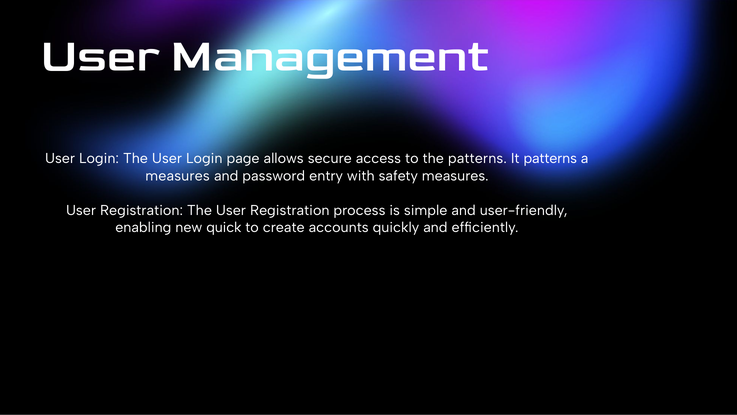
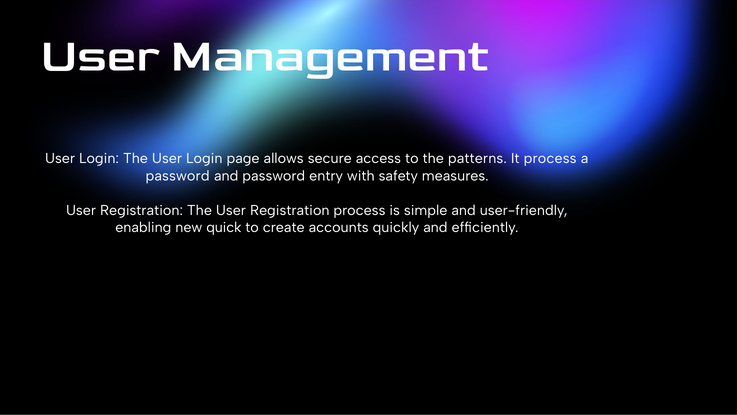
It patterns: patterns -> process
measures at (178, 176): measures -> password
